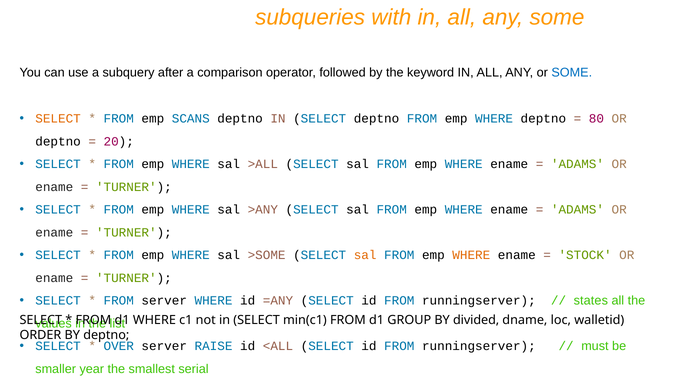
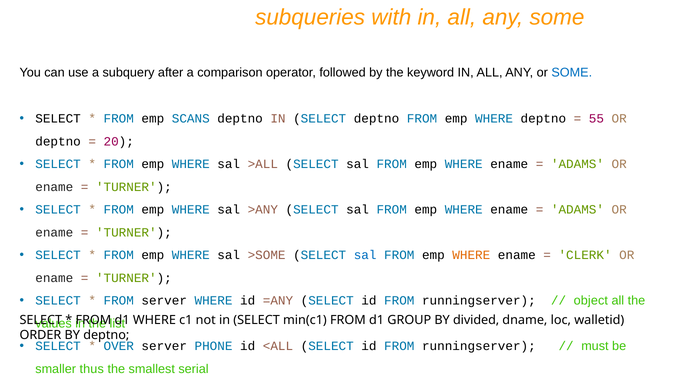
SELECT at (58, 119) colour: orange -> black
80: 80 -> 55
sal at (365, 255) colour: orange -> blue
STOCK: STOCK -> CLERK
states: states -> object
RAISE: RAISE -> PHONE
year: year -> thus
